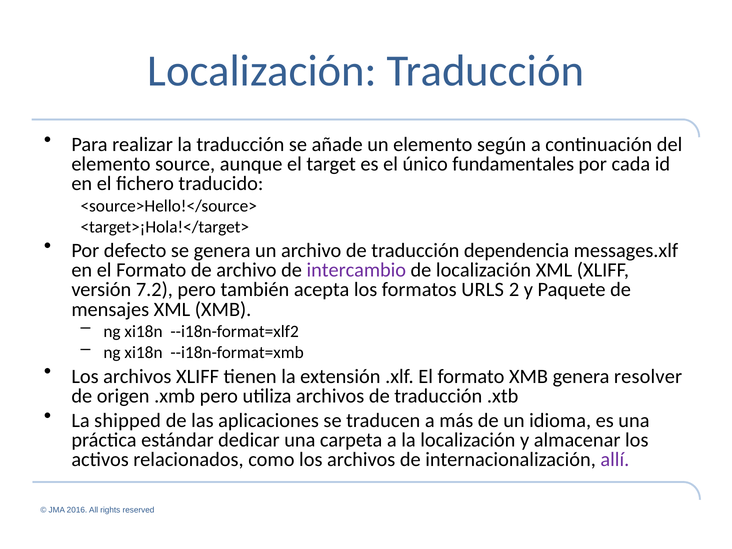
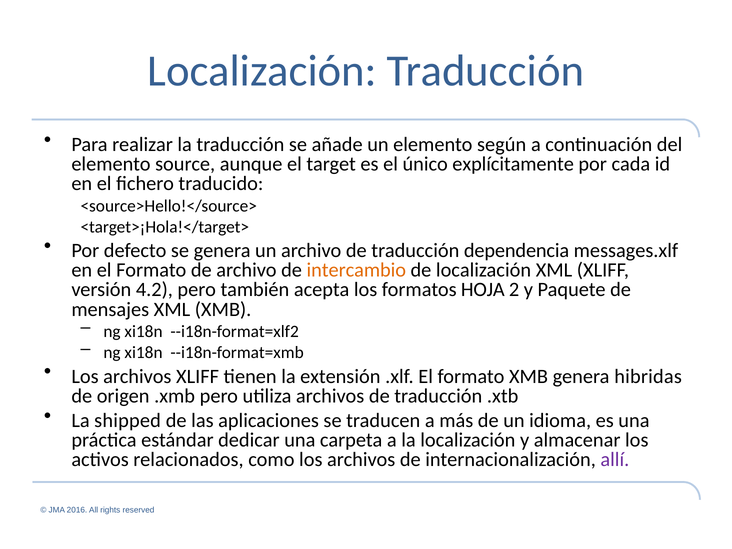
fundamentales: fundamentales -> explícitamente
intercambio colour: purple -> orange
7.2: 7.2 -> 4.2
URLS: URLS -> HOJA
resolver: resolver -> hibridas
